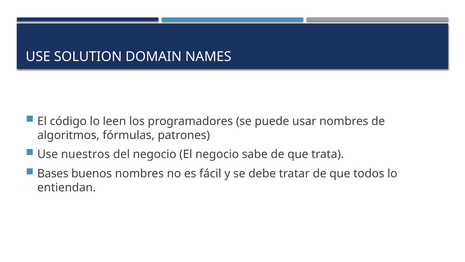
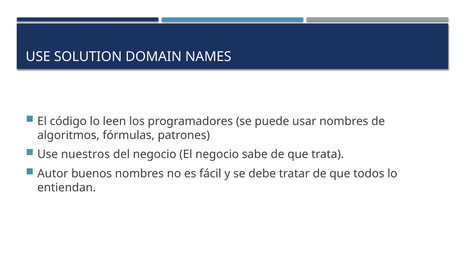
Bases: Bases -> Autor
